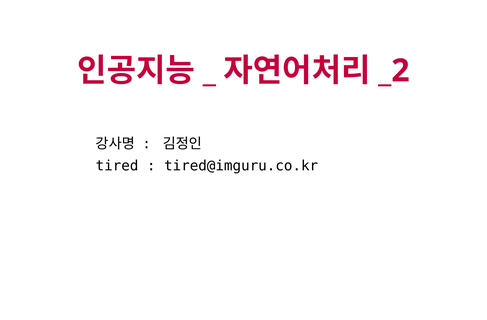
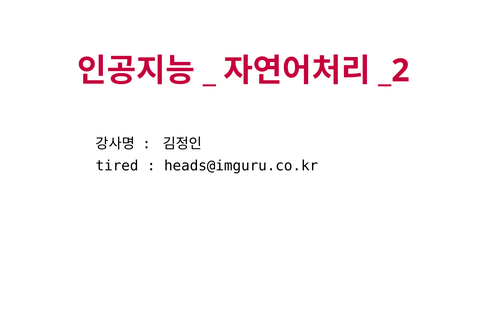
tired@imguru.co.kr: tired@imguru.co.kr -> heads@imguru.co.kr
